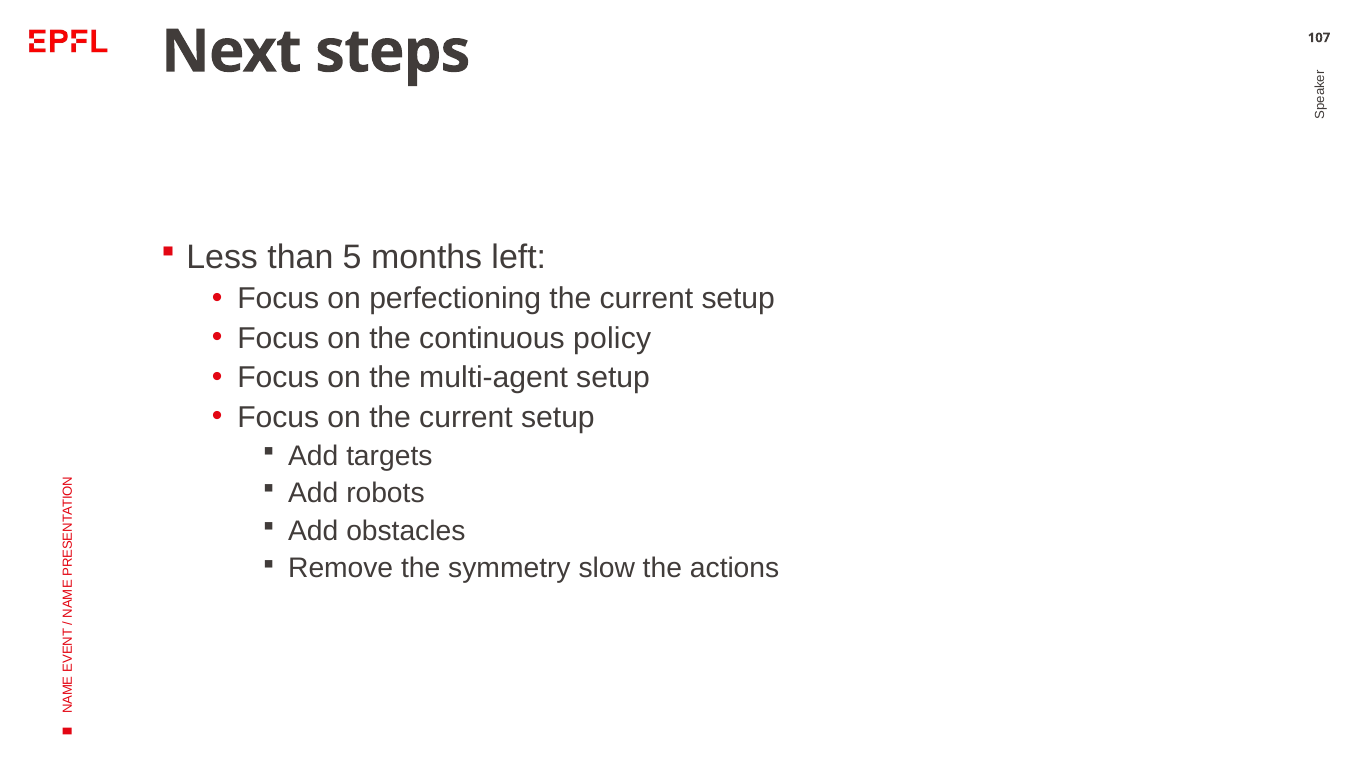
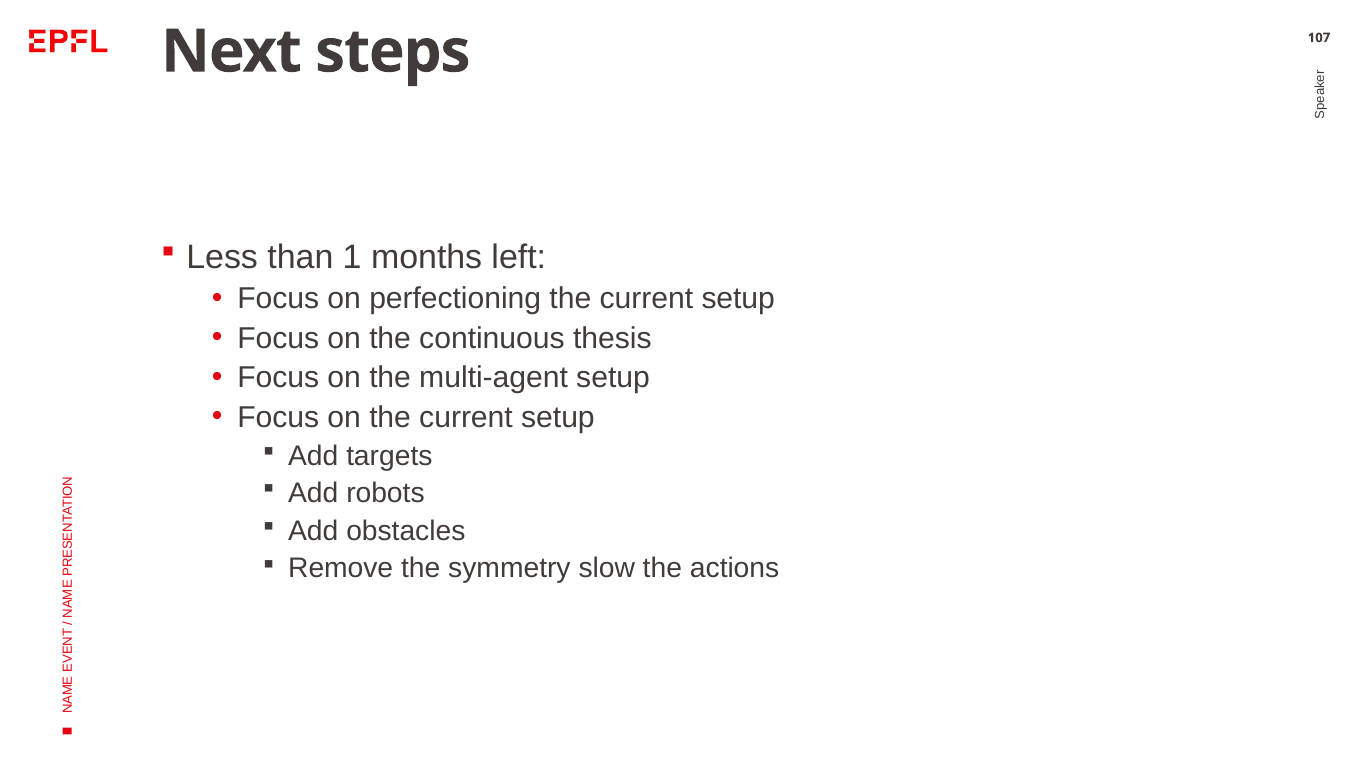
5: 5 -> 1
policy: policy -> thesis
